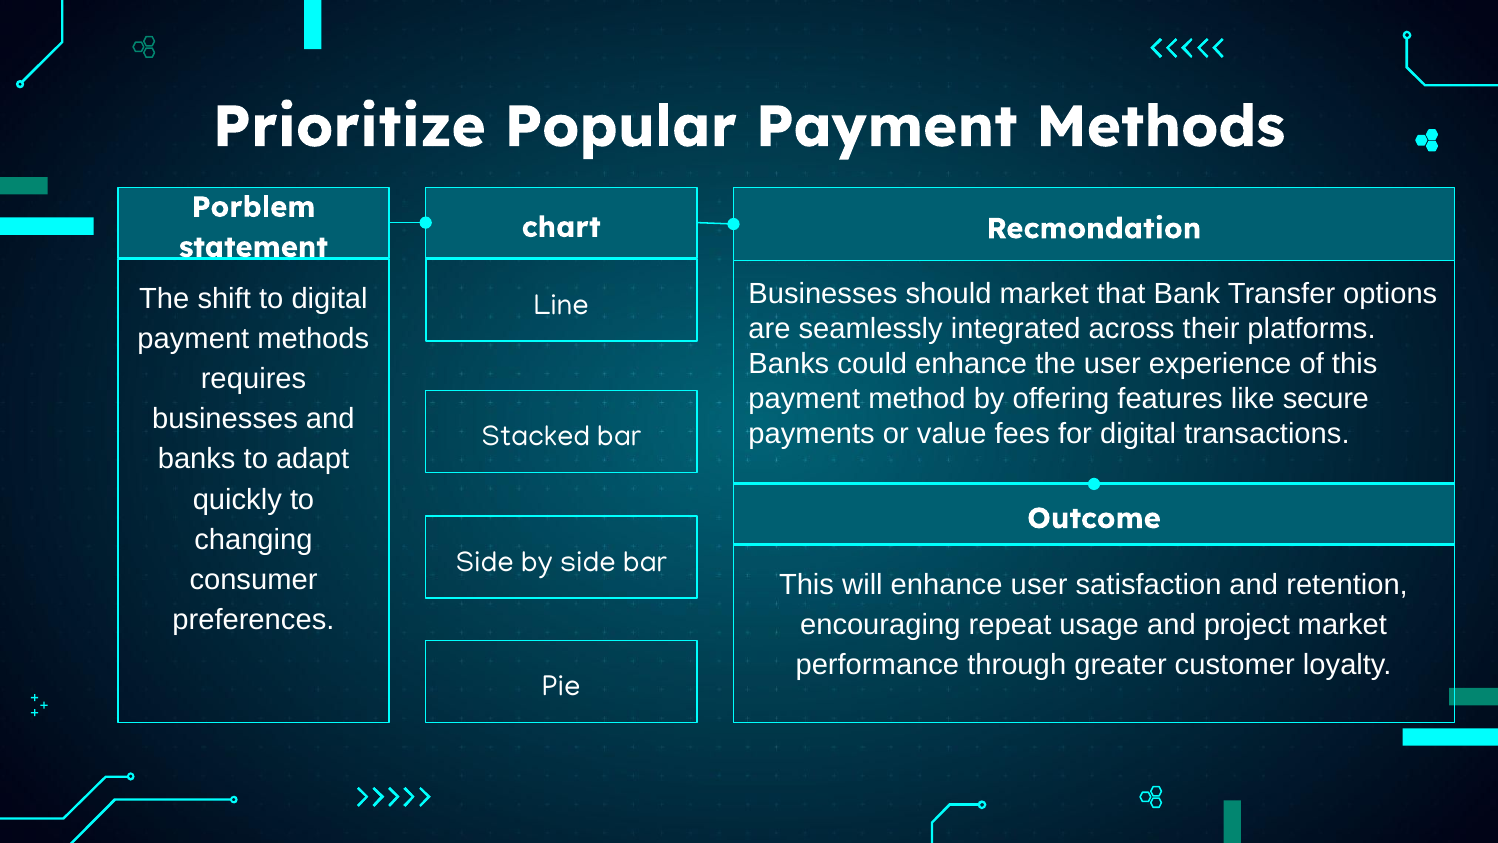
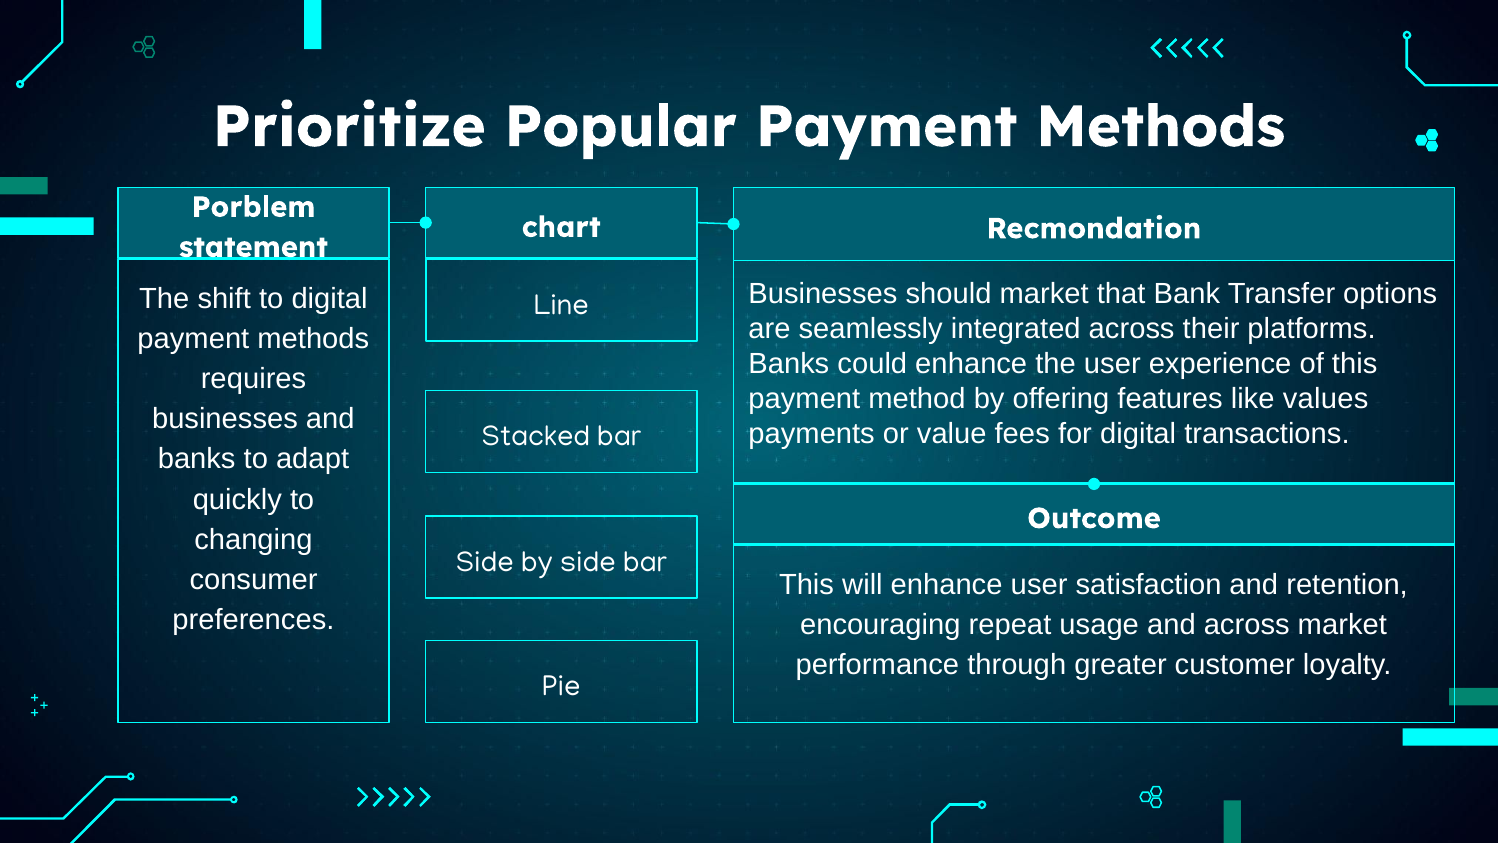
secure: secure -> values
and project: project -> across
